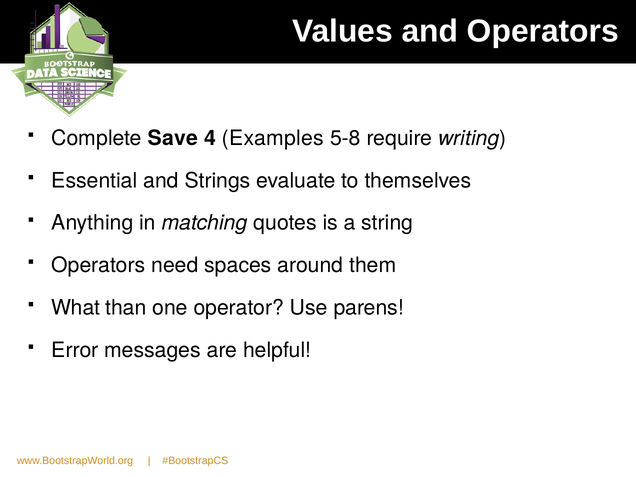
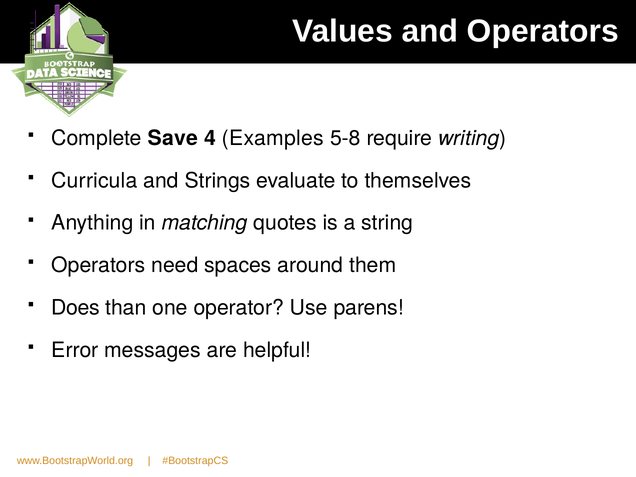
Essential: Essential -> Curricula
What: What -> Does
